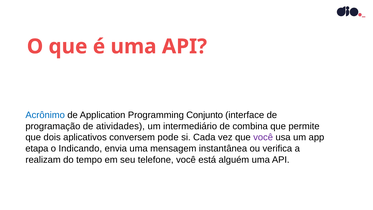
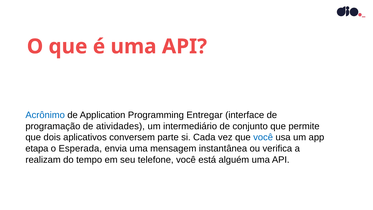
Conjunto: Conjunto -> Entregar
combina: combina -> conjunto
pode: pode -> parte
você at (263, 137) colour: purple -> blue
Indicando: Indicando -> Esperada
